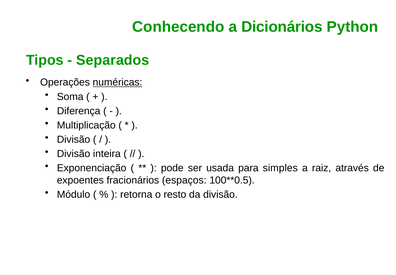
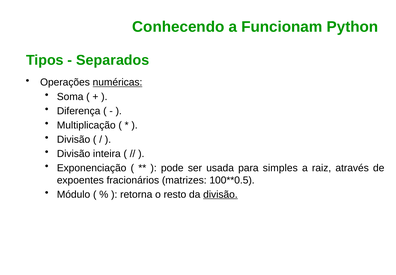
Dicionários: Dicionários -> Funcionam
espaços: espaços -> matrizes
divisão at (220, 194) underline: none -> present
